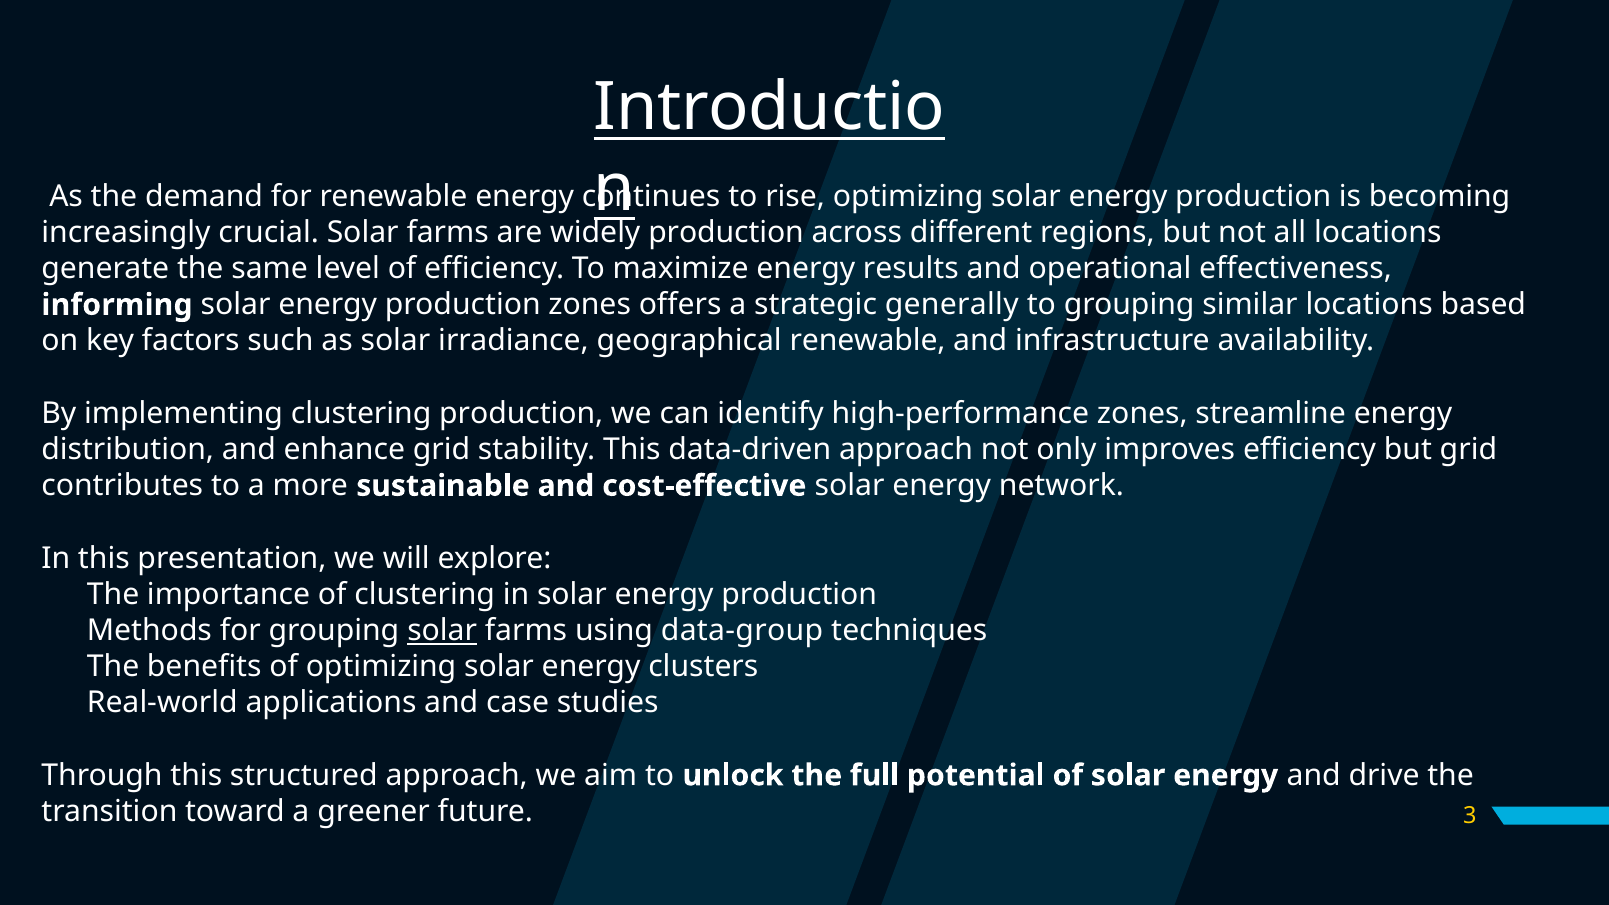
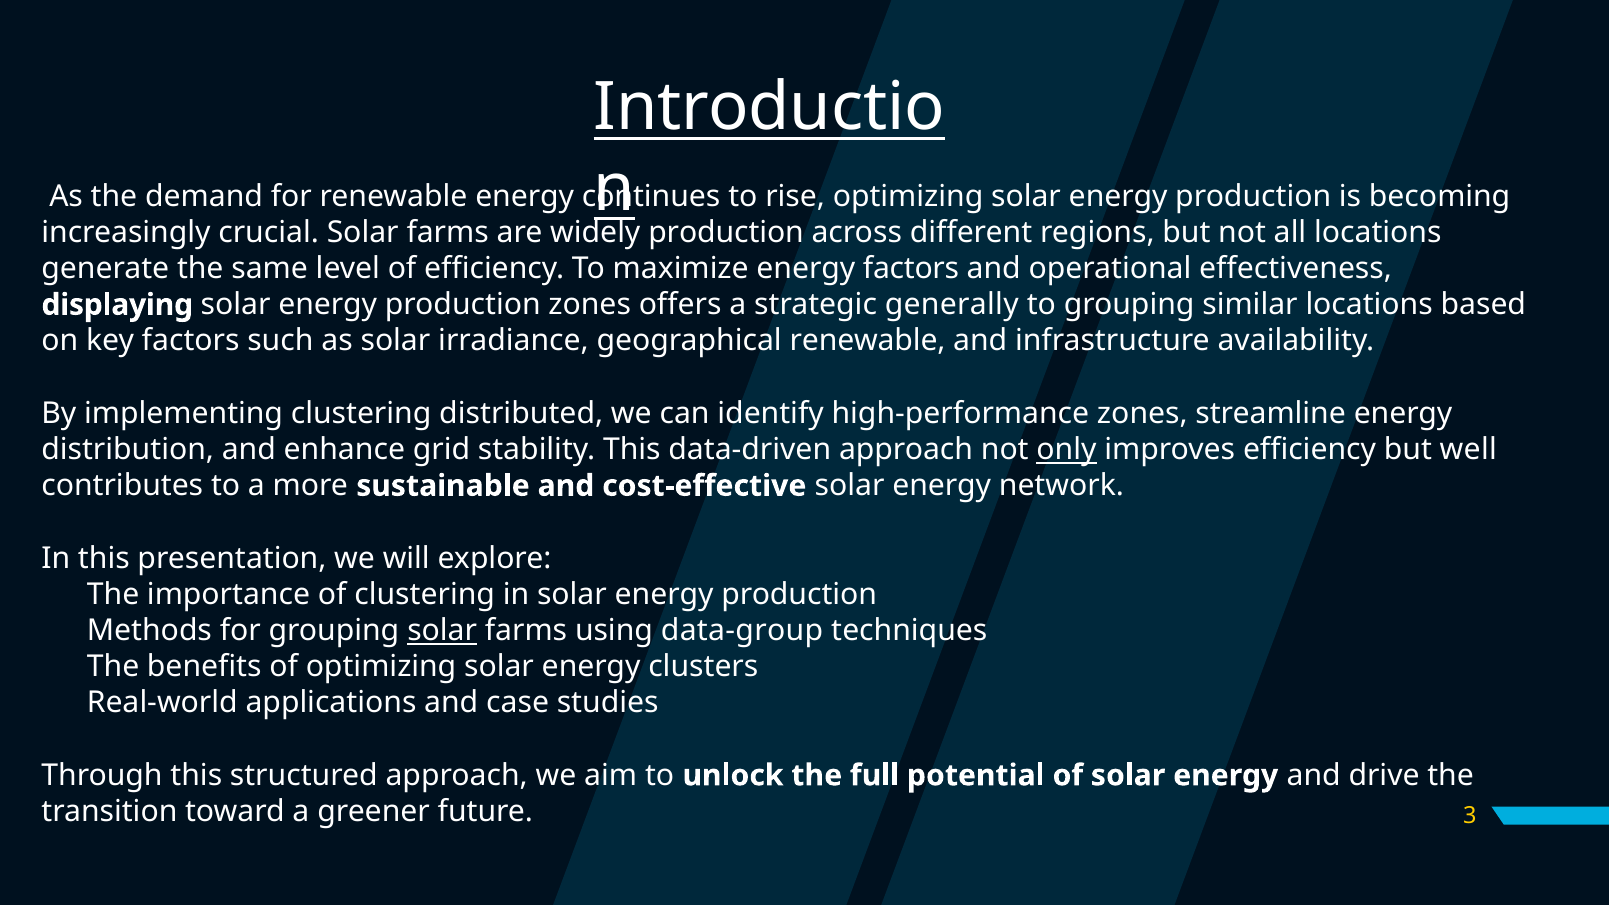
energy results: results -> factors
informing: informing -> displaying
clustering production: production -> distributed
only underline: none -> present
but grid: grid -> well
